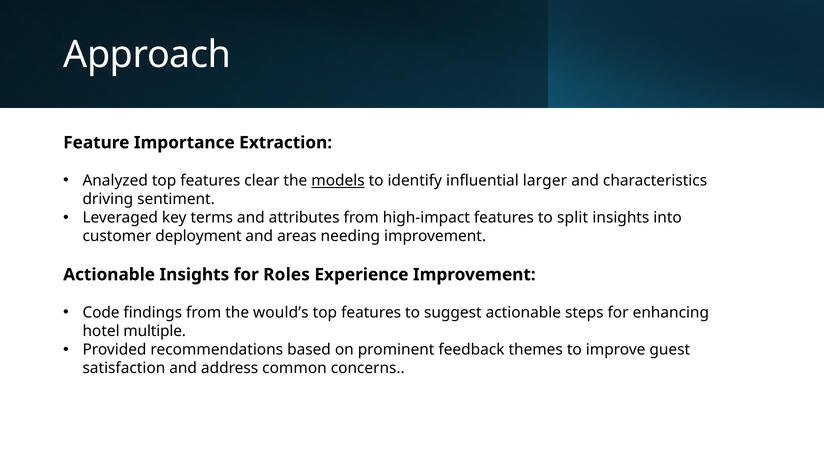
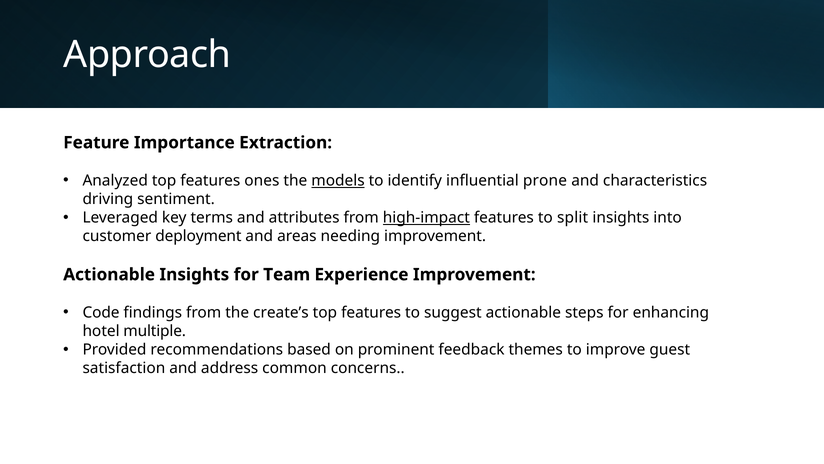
clear: clear -> ones
larger: larger -> prone
high-impact underline: none -> present
Roles: Roles -> Team
would’s: would’s -> create’s
